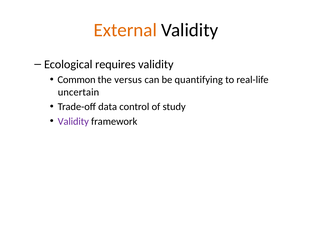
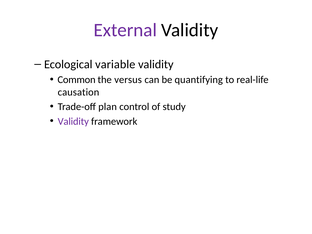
External colour: orange -> purple
requires: requires -> variable
uncertain: uncertain -> causation
data: data -> plan
